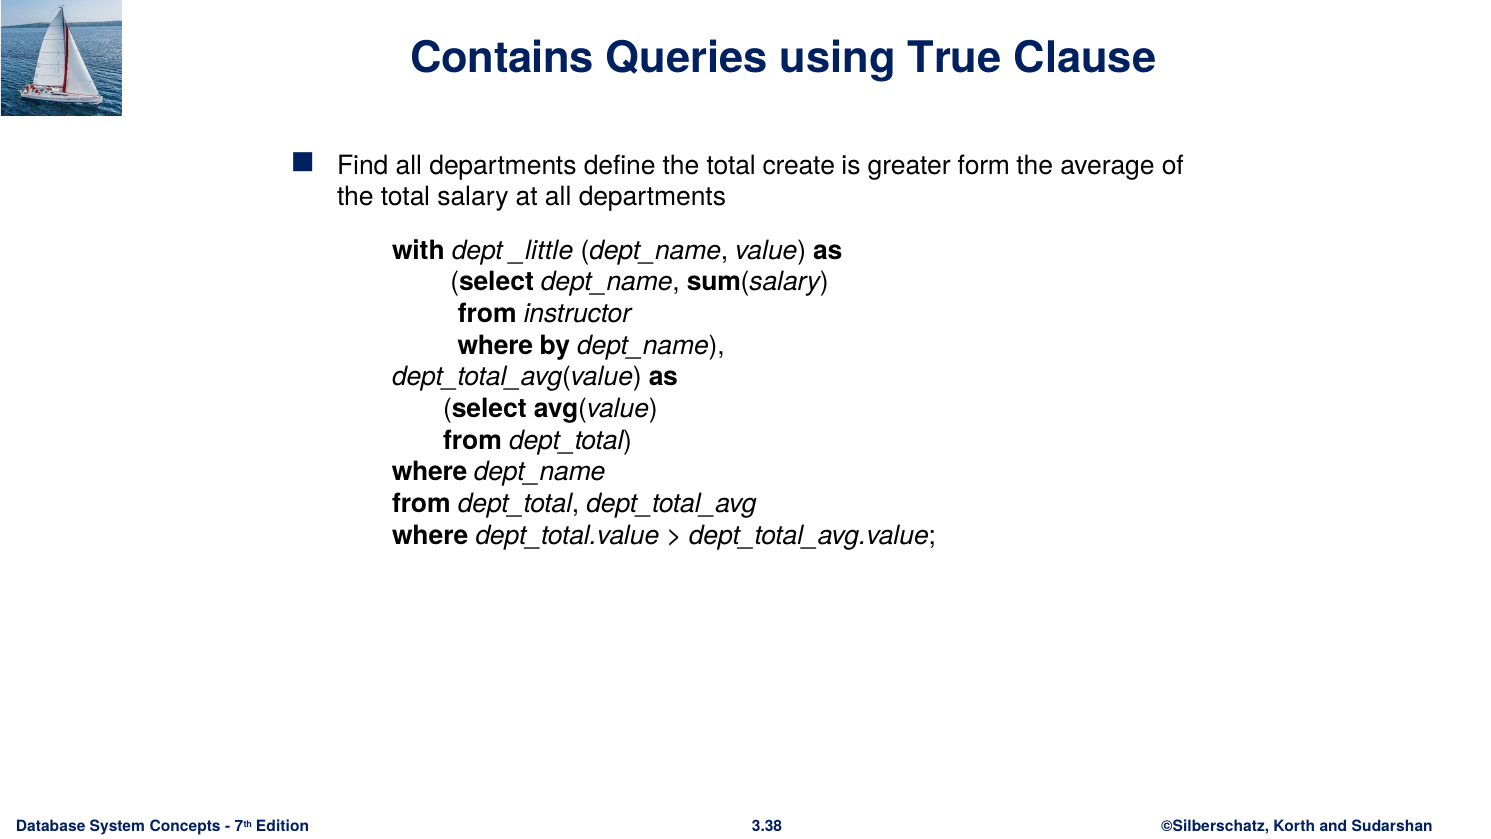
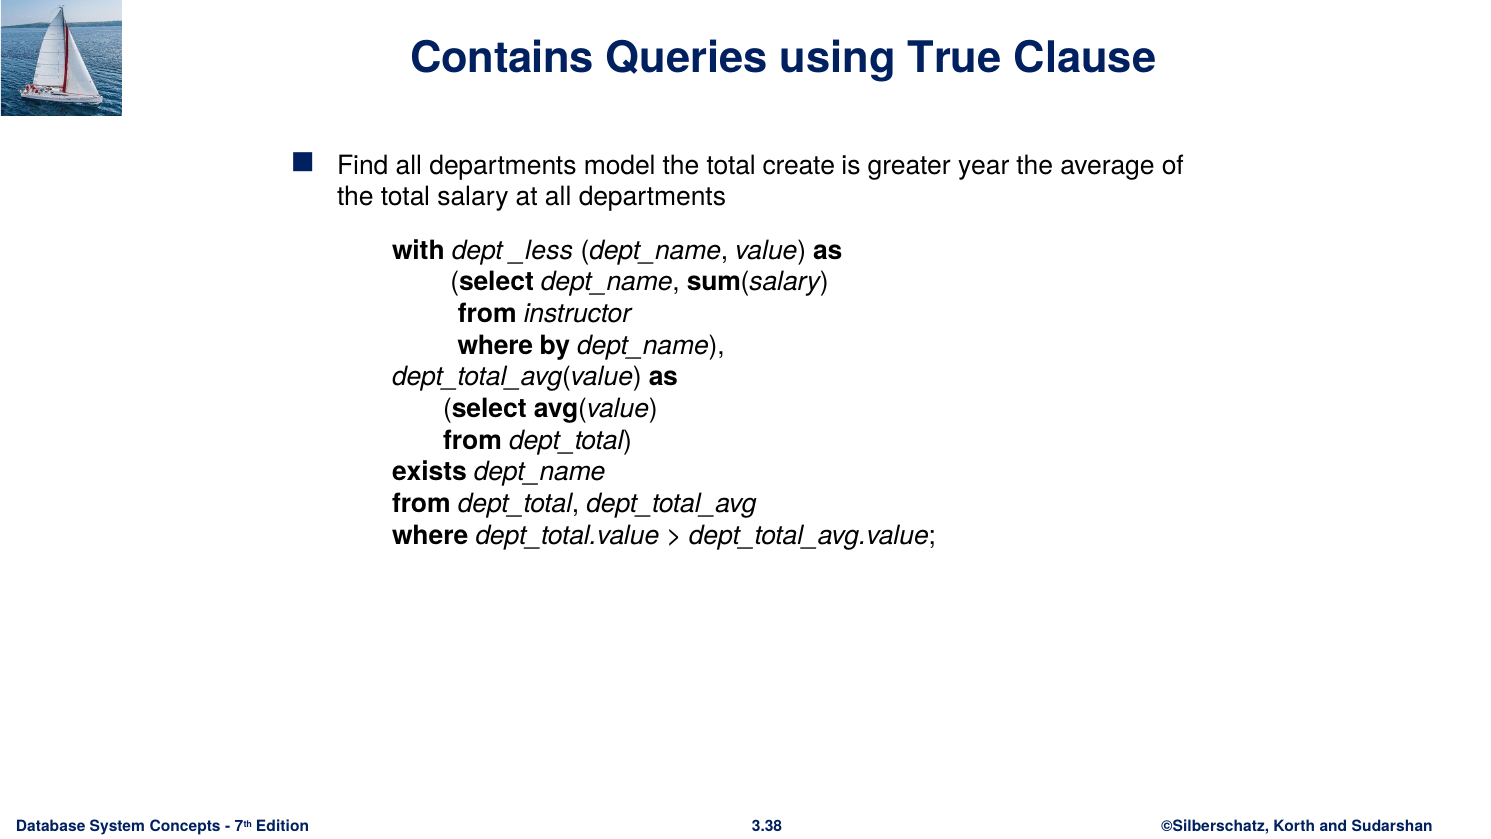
define: define -> model
form: form -> year
_little: _little -> _less
where at (430, 472): where -> exists
